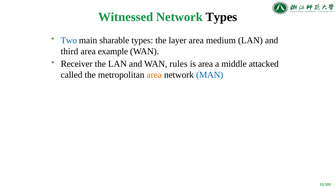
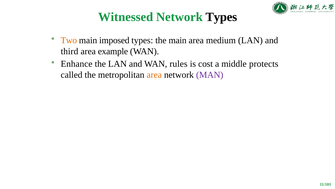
Two colour: blue -> orange
sharable: sharable -> imposed
the layer: layer -> main
Receiver: Receiver -> Enhance
is area: area -> cost
attacked: attacked -> protects
MAN colour: blue -> purple
